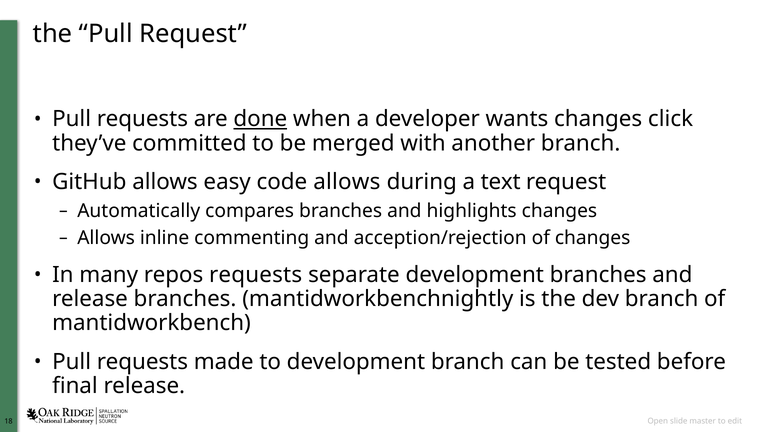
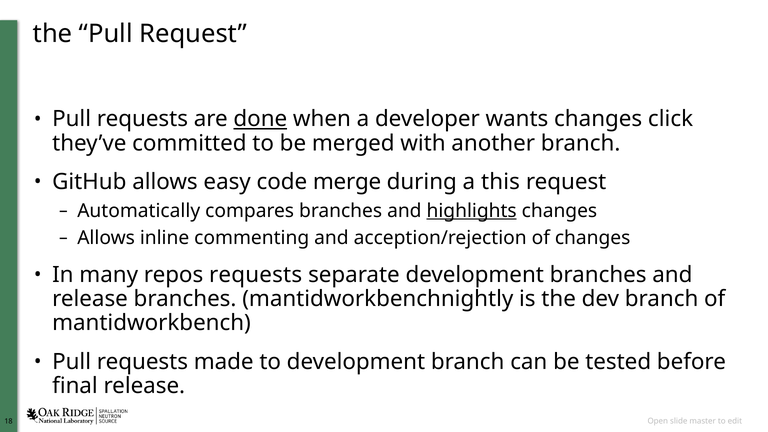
code allows: allows -> merge
text: text -> this
highlights underline: none -> present
